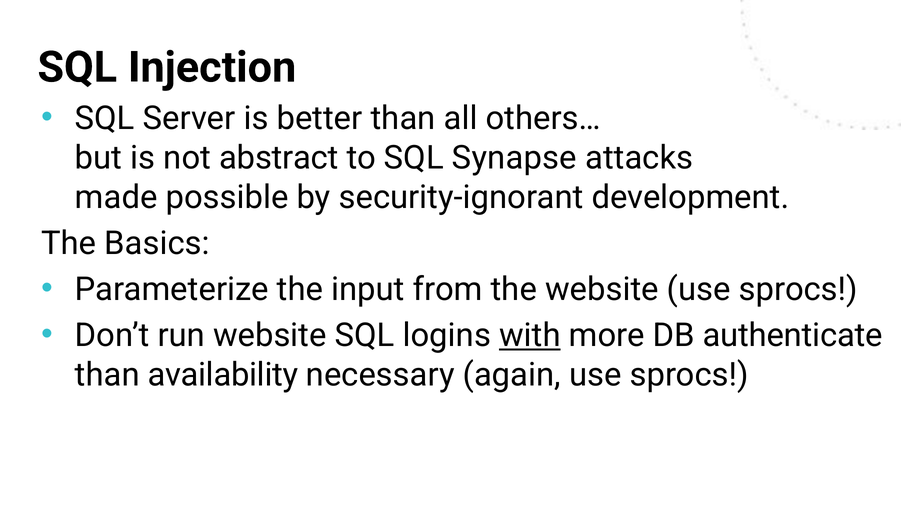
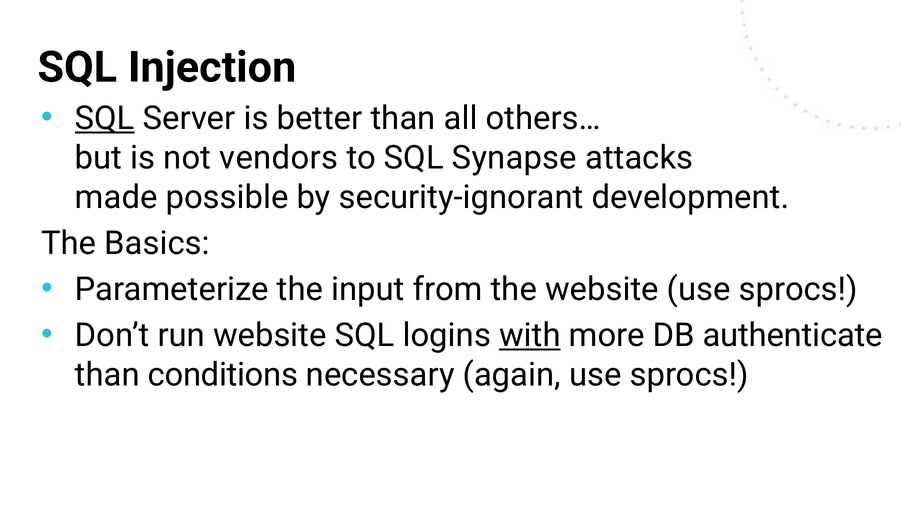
SQL at (105, 118) underline: none -> present
abstract: abstract -> vendors
availability: availability -> conditions
